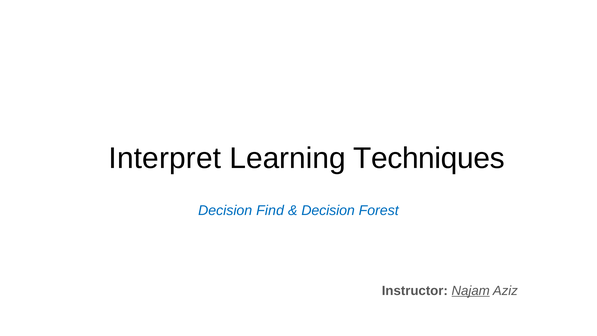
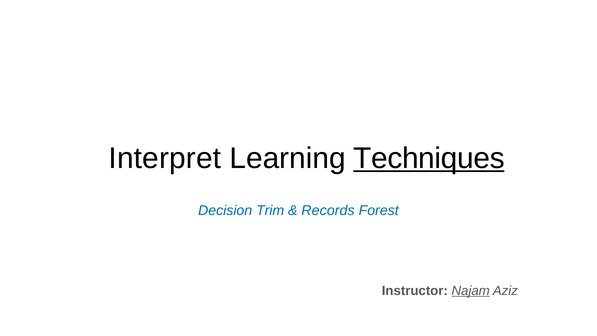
Techniques underline: none -> present
Find: Find -> Trim
Decision at (328, 210): Decision -> Records
